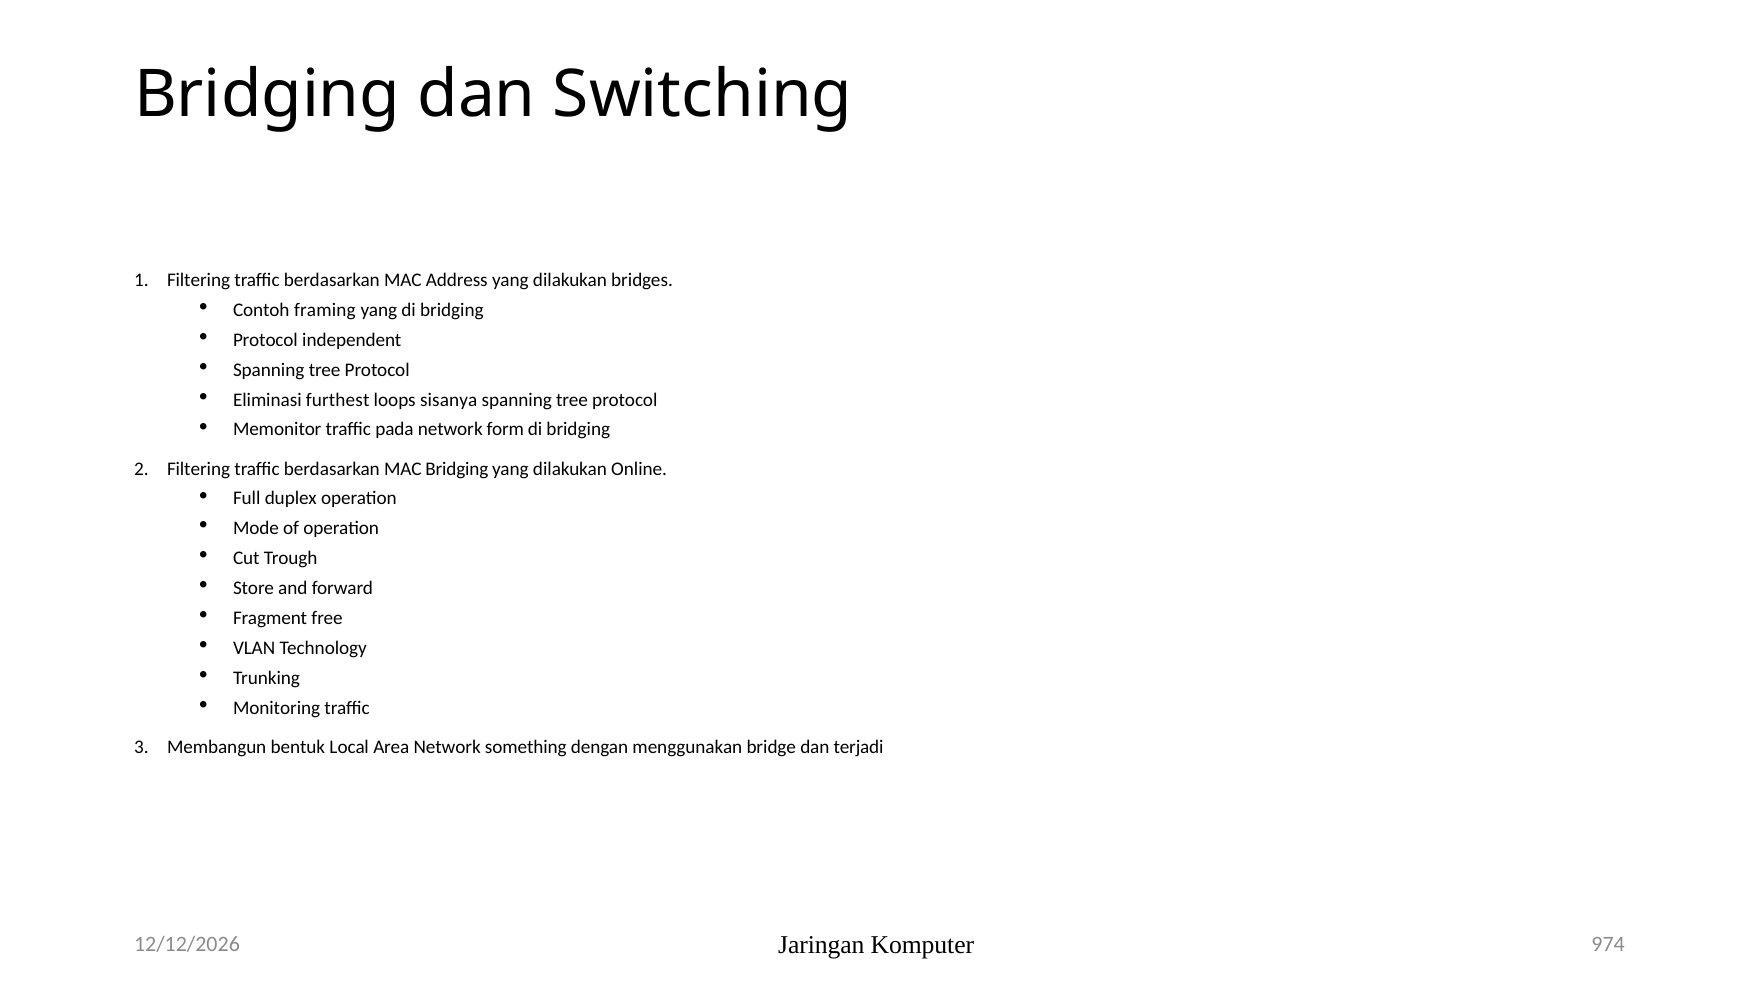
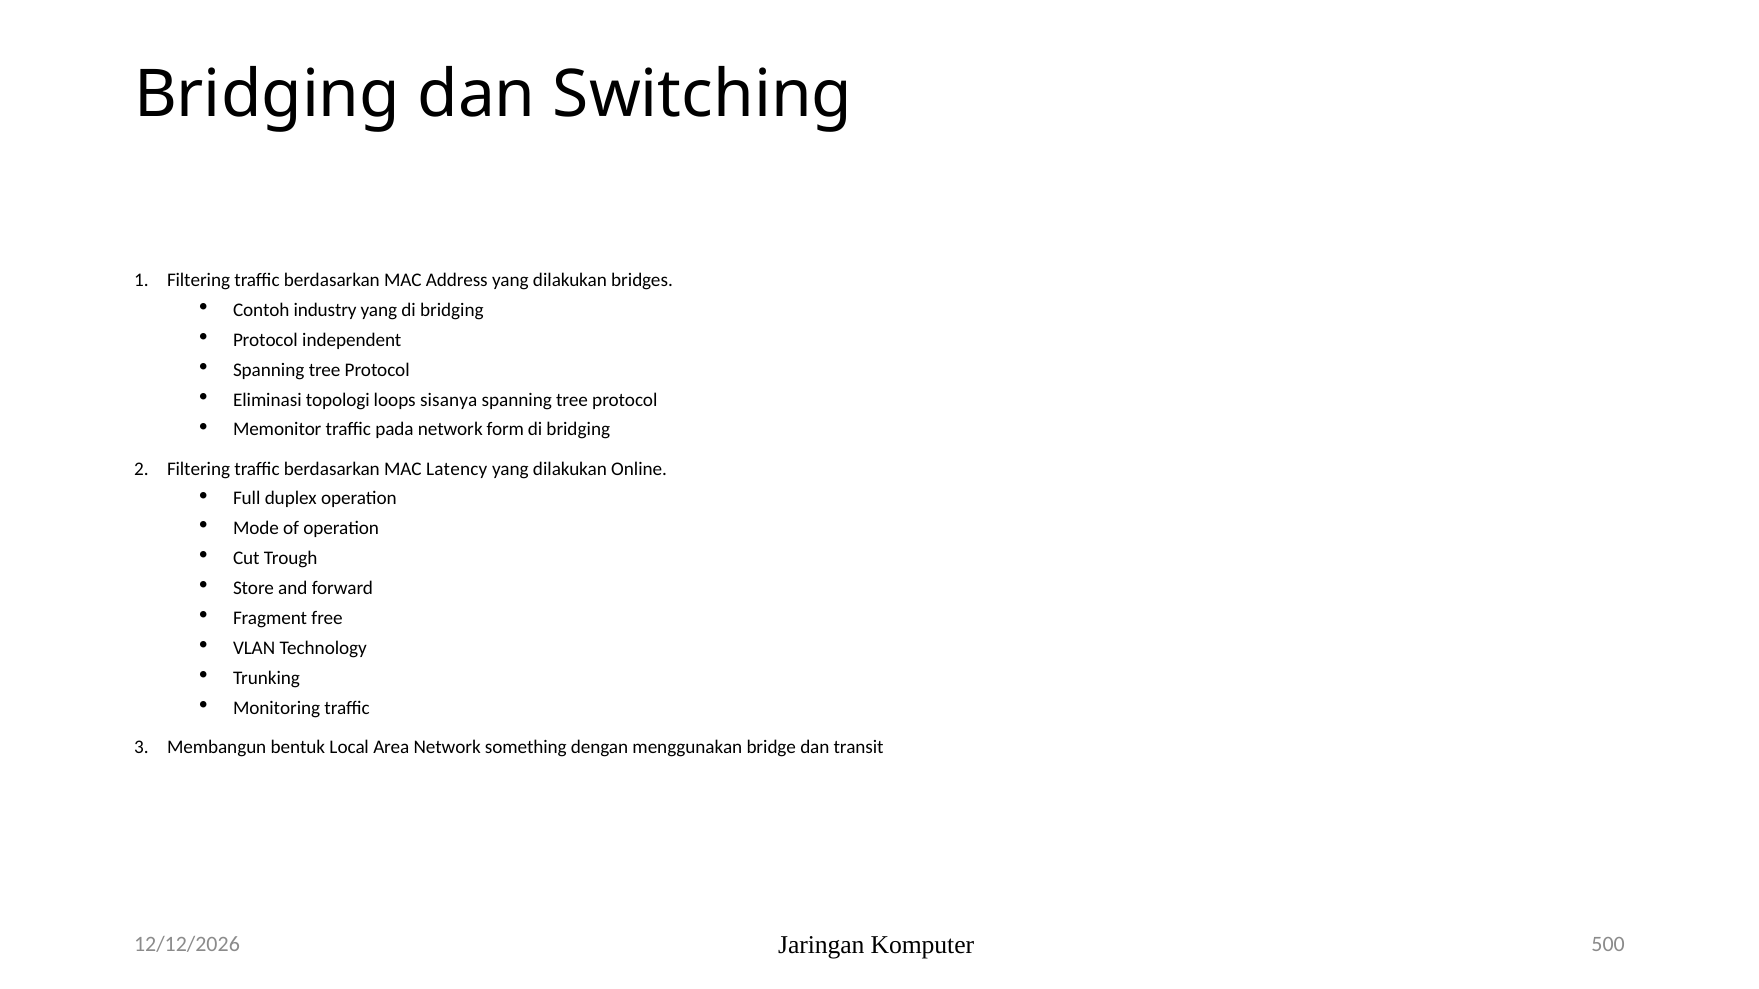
framing: framing -> industry
furthest: furthest -> topologi
MAC Bridging: Bridging -> Latency
terjadi: terjadi -> transit
974: 974 -> 500
